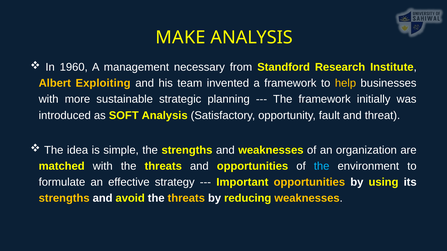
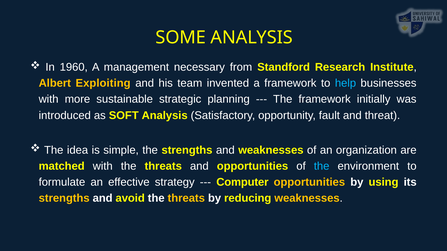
MAKE: MAKE -> SOME
help colour: yellow -> light blue
Important: Important -> Computer
